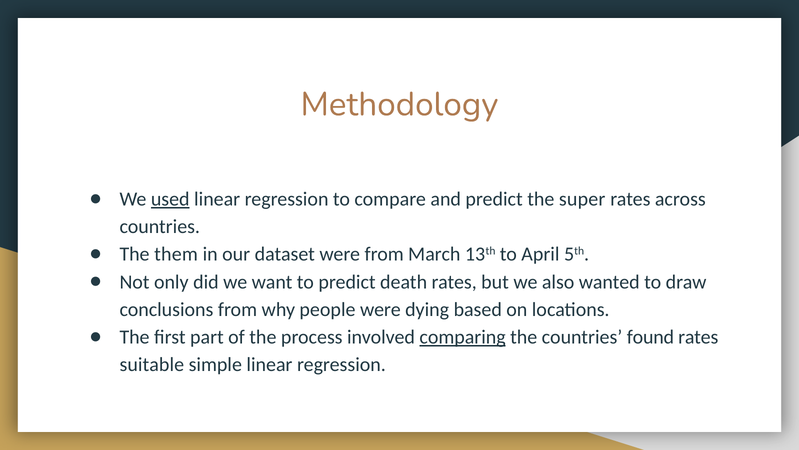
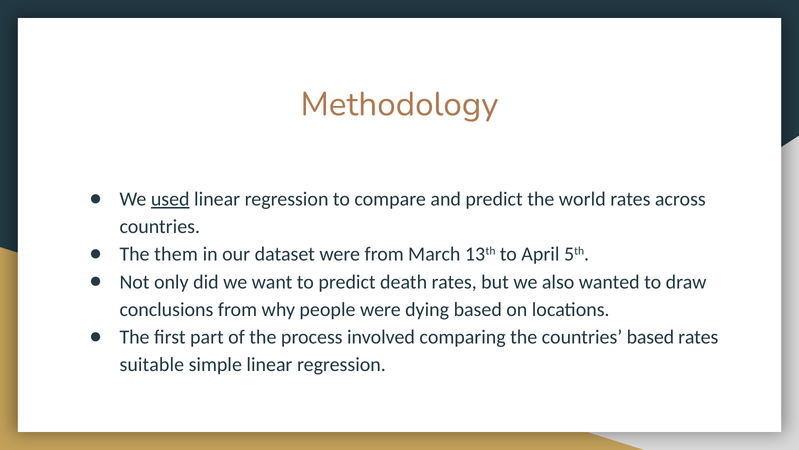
super: super -> world
comparing underline: present -> none
countries found: found -> based
